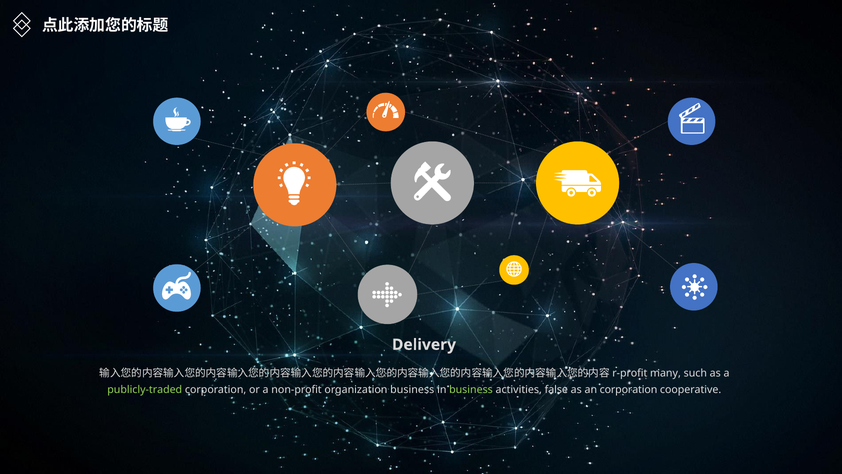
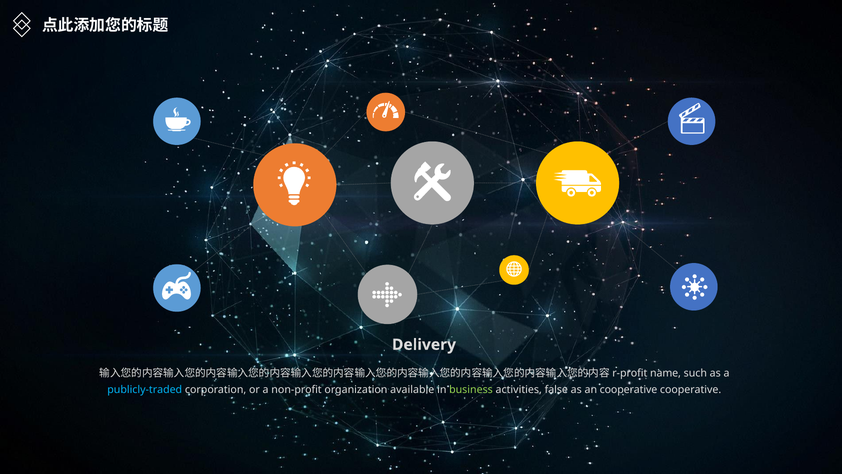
many: many -> name
publicly-traded colour: light green -> light blue
organization business: business -> available
an corporation: corporation -> cooperative
